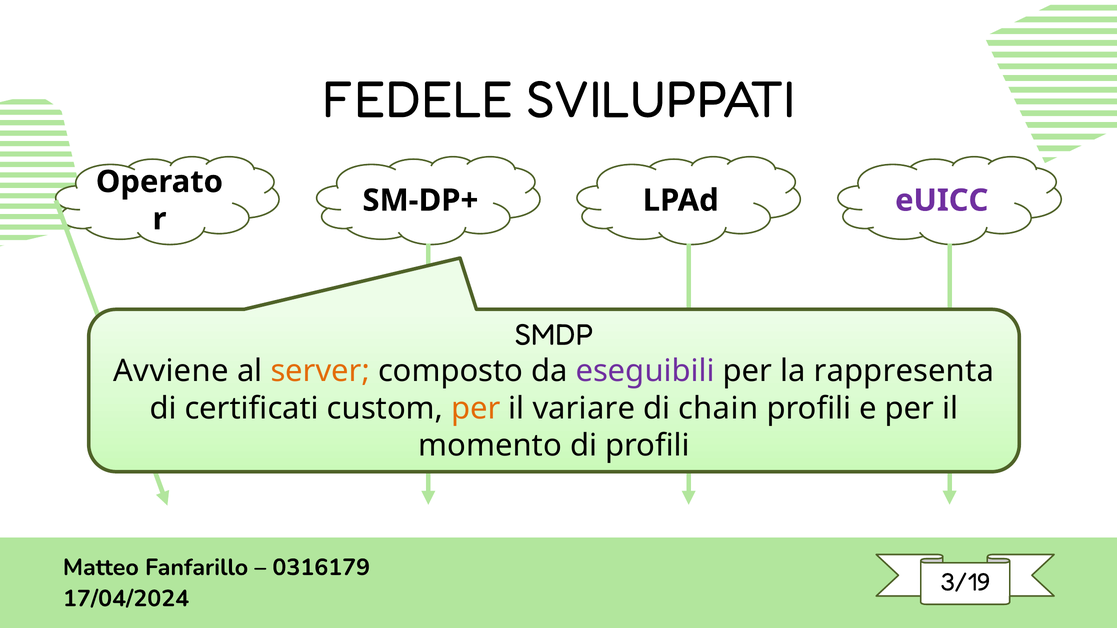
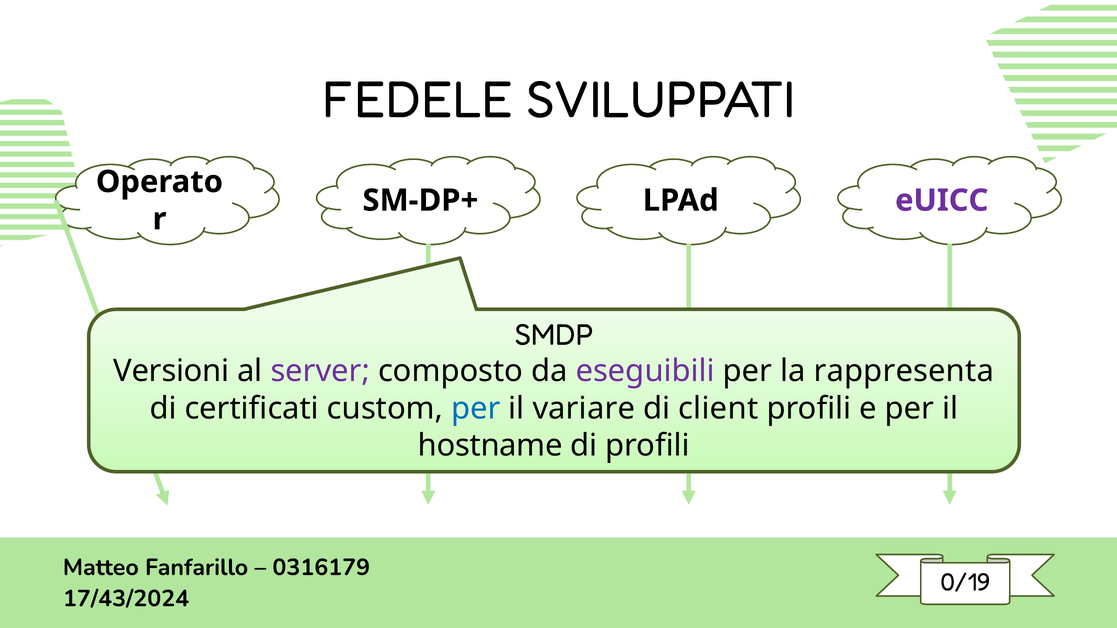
Avviene: Avviene -> Versioni
server colour: orange -> purple
per at (476, 409) colour: orange -> blue
chain: chain -> client
momento: momento -> hostname
3/19: 3/19 -> 0/19
17/04/2024: 17/04/2024 -> 17/43/2024
